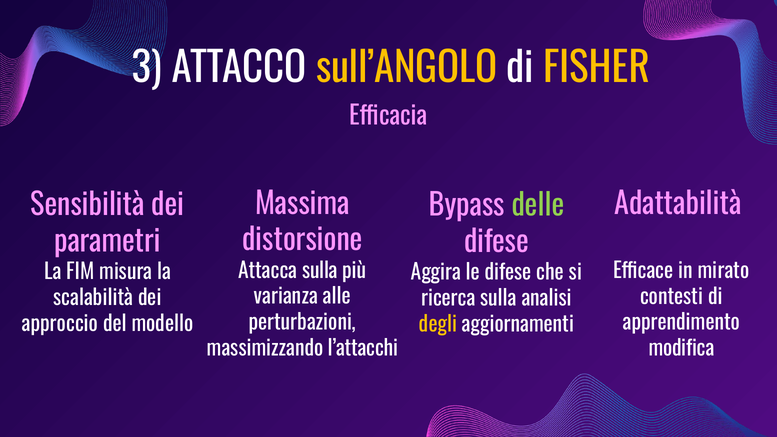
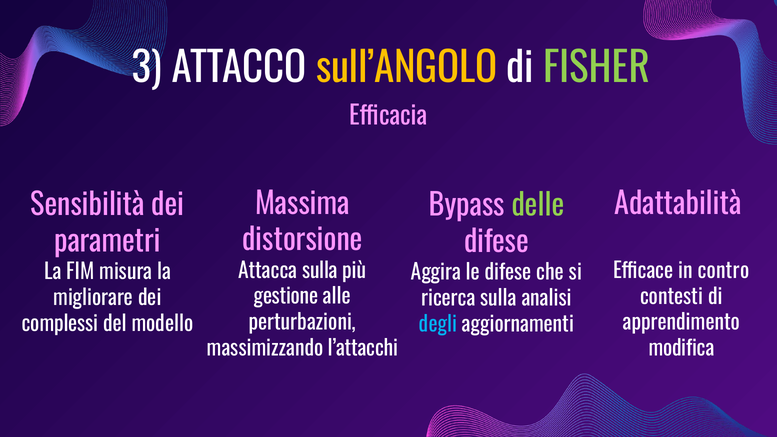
FISHER colour: yellow -> light green
mirato: mirato -> contro
varianza: varianza -> gestione
scalabilità: scalabilità -> migliorare
approccio: approccio -> complessi
degli colour: yellow -> light blue
